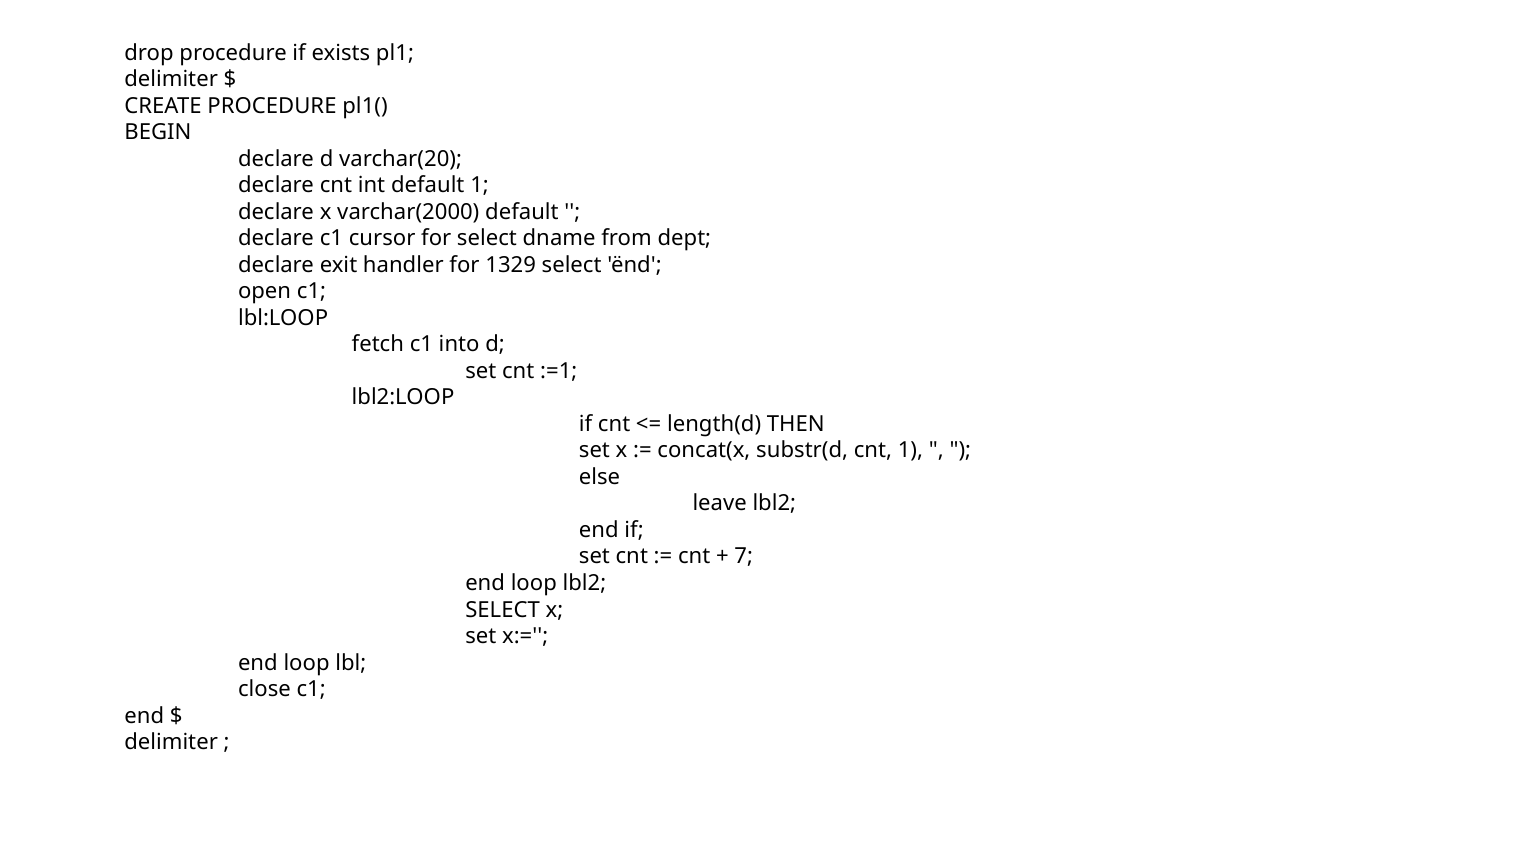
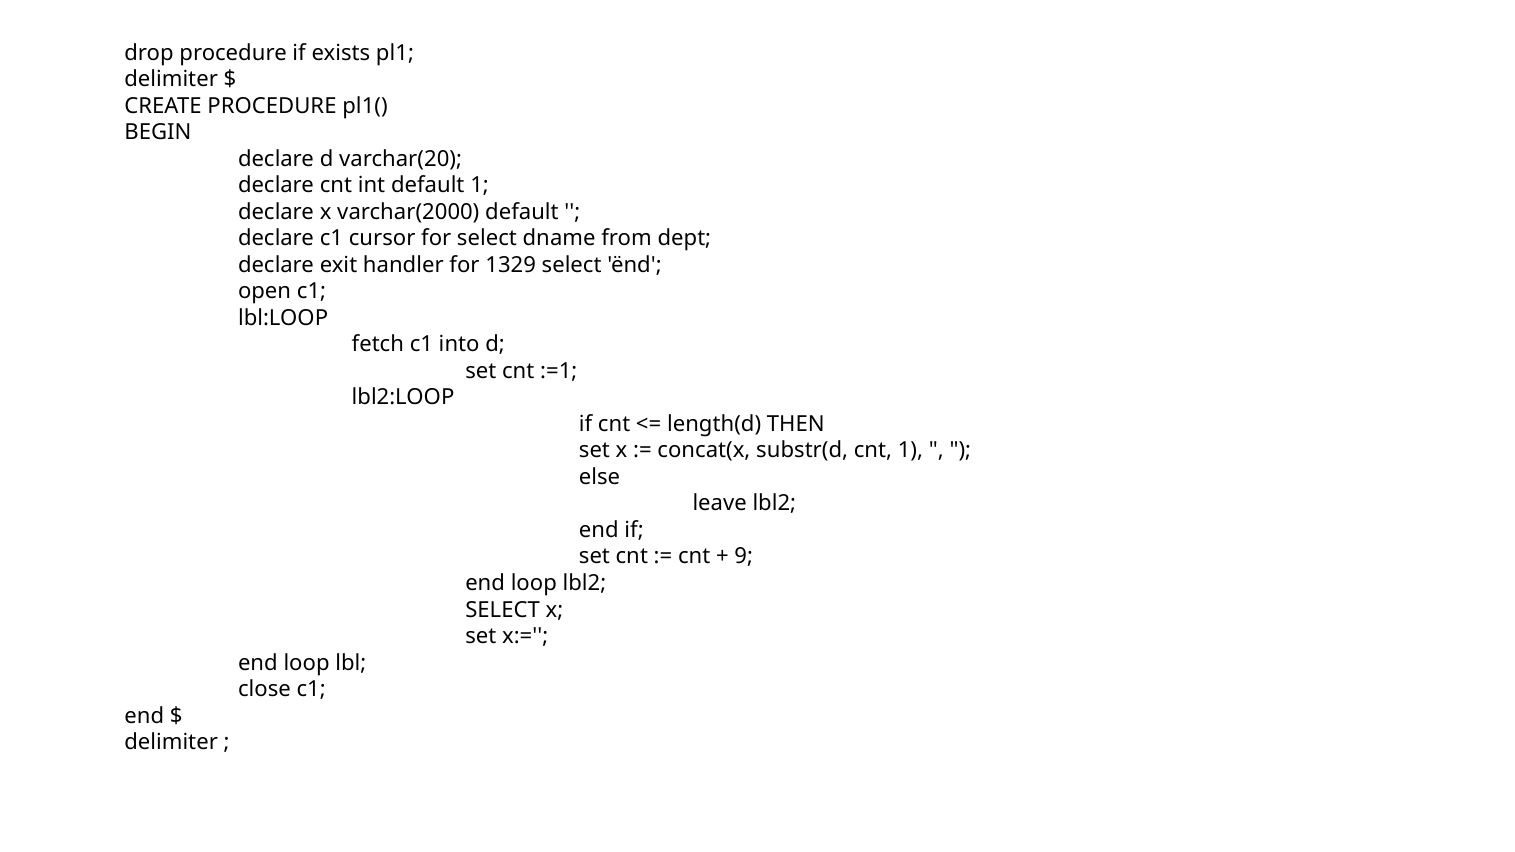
7: 7 -> 9
